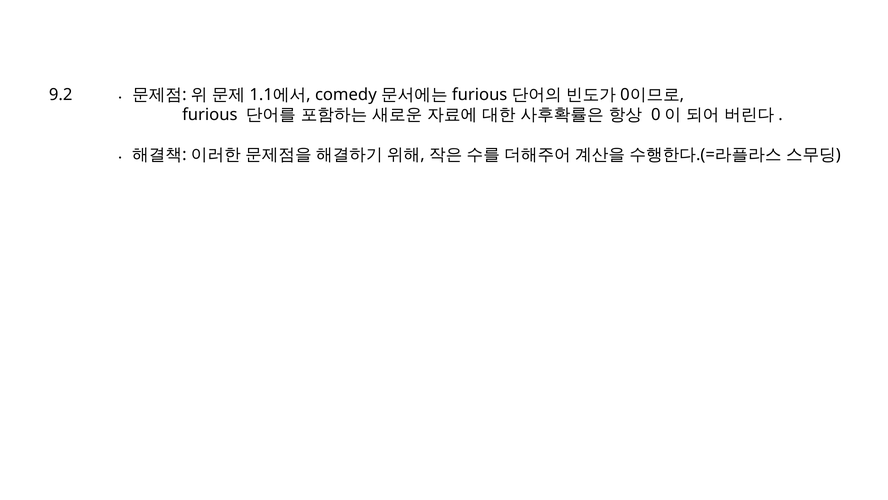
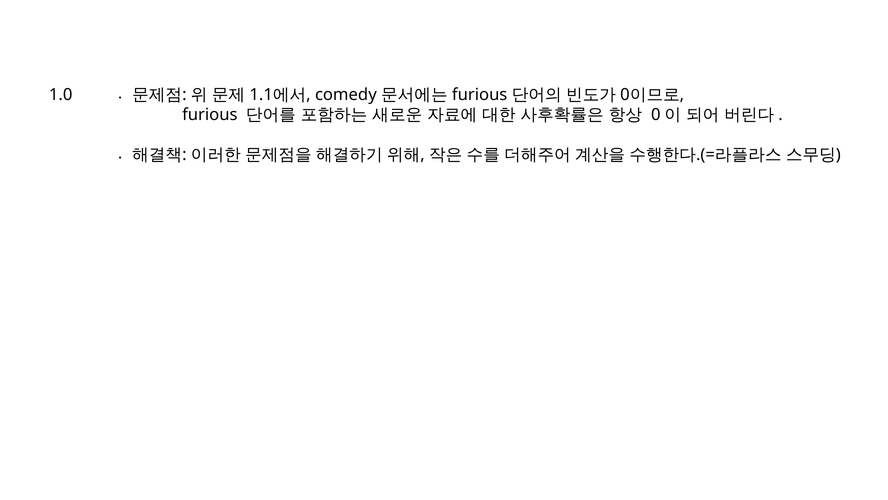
9.2: 9.2 -> 1.0
